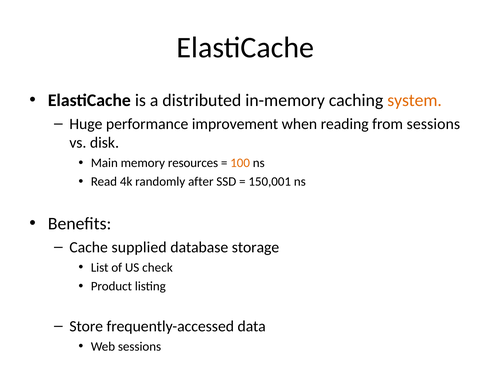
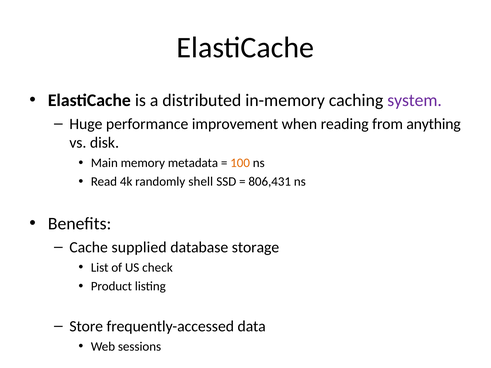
system colour: orange -> purple
from sessions: sessions -> anything
resources: resources -> metadata
after: after -> shell
150,001: 150,001 -> 806,431
